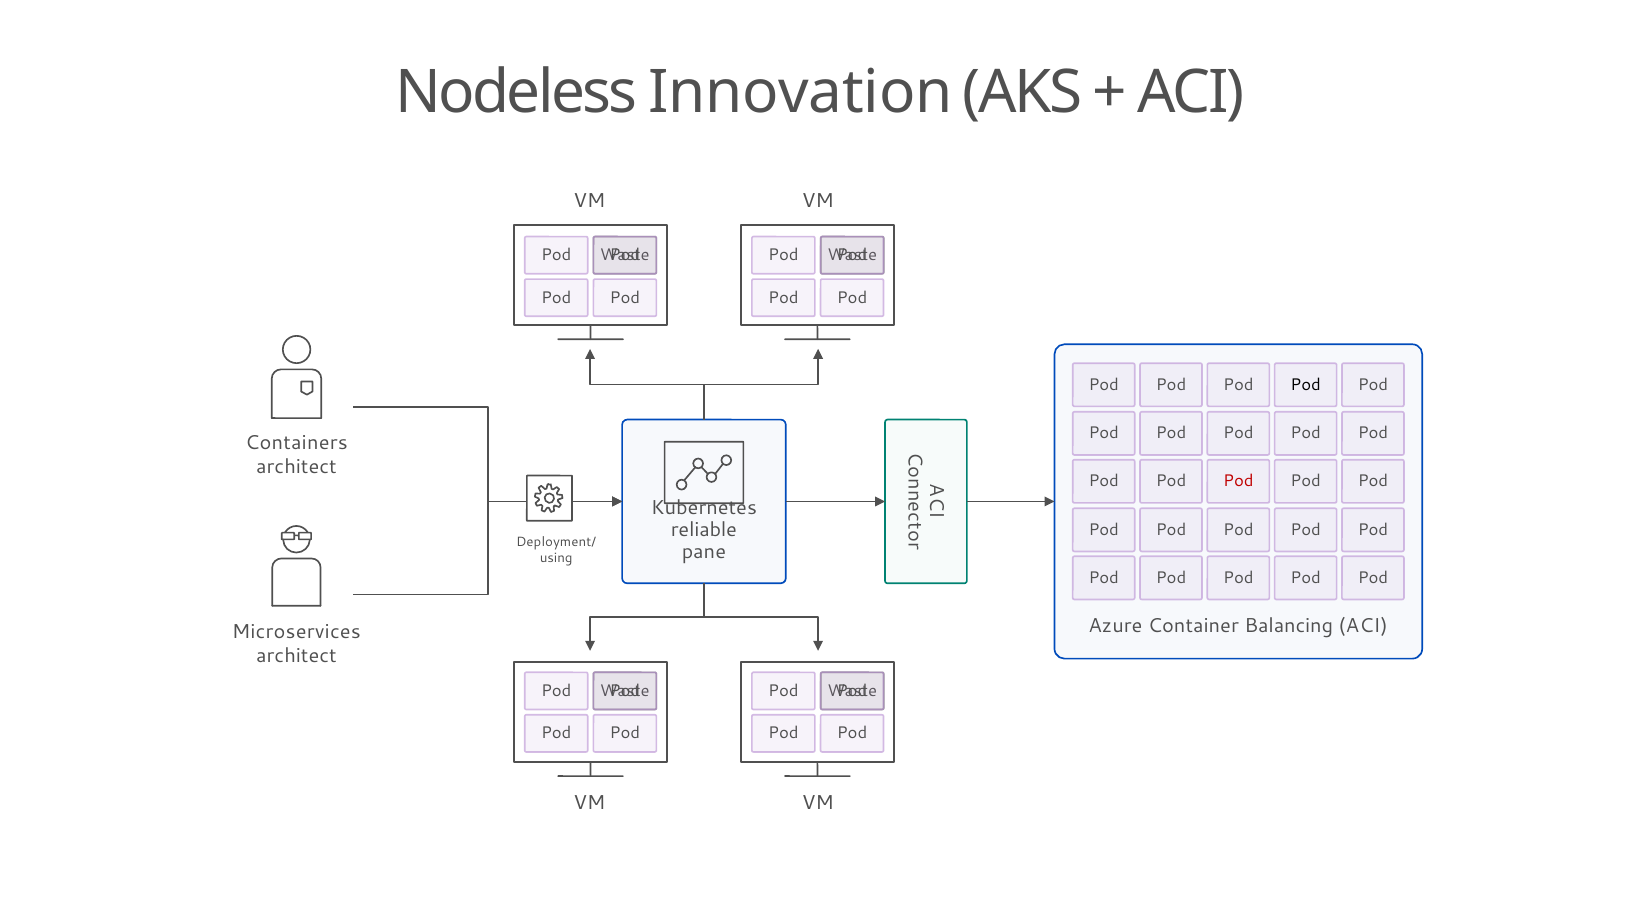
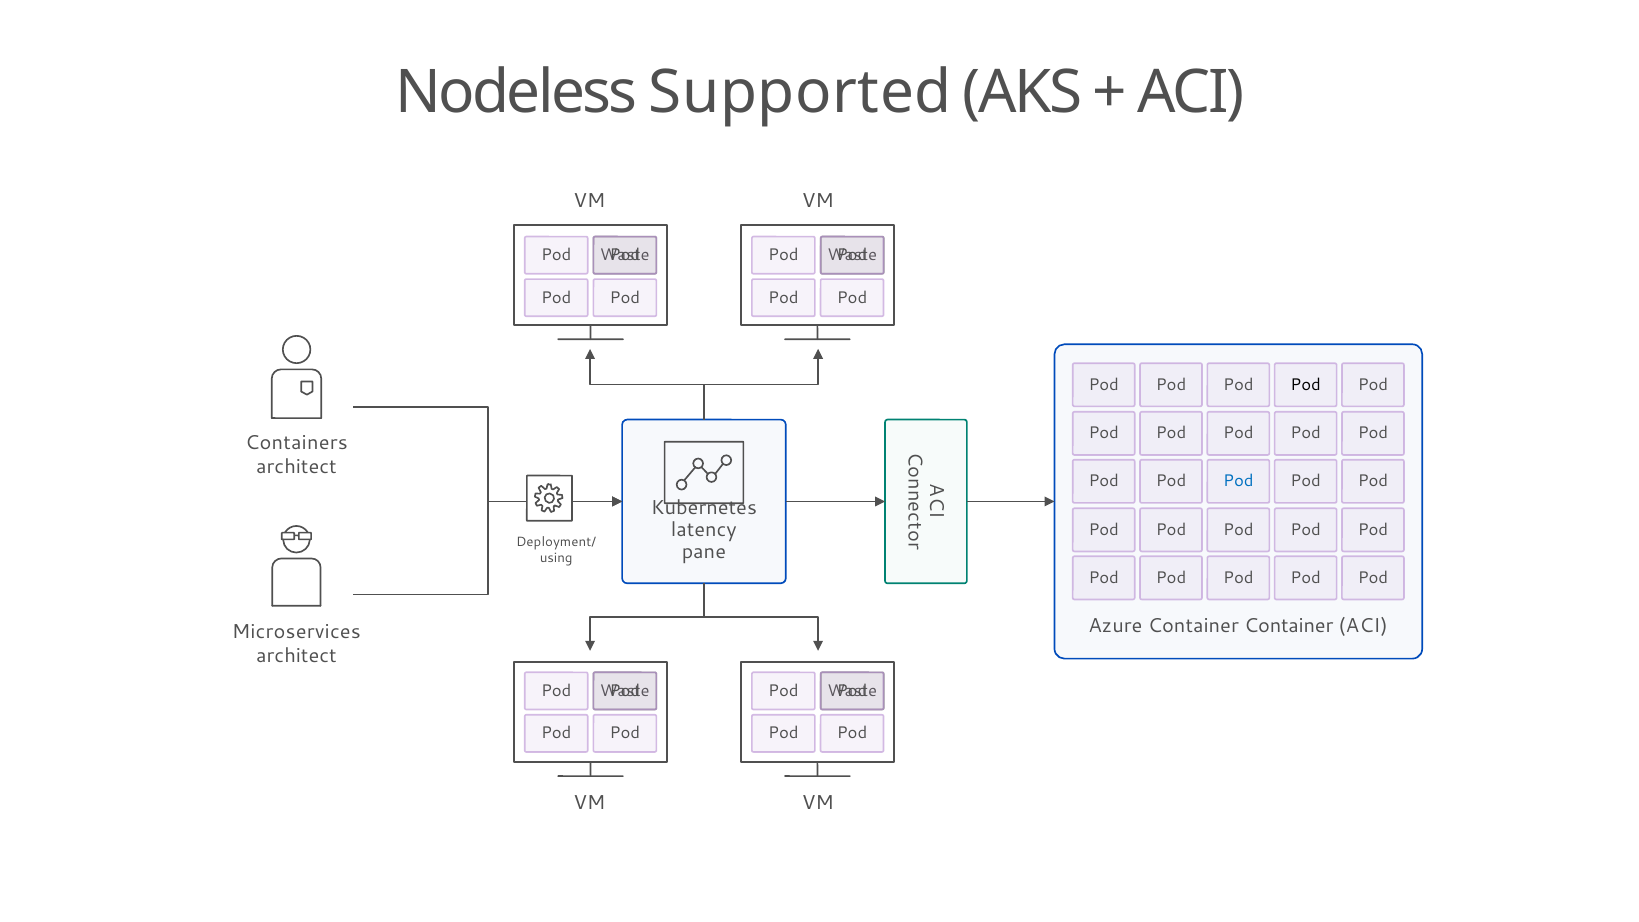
Innovation: Innovation -> Supported
Pod at (1238, 481) colour: red -> blue
reliable: reliable -> latency
Container Balancing: Balancing -> Container
